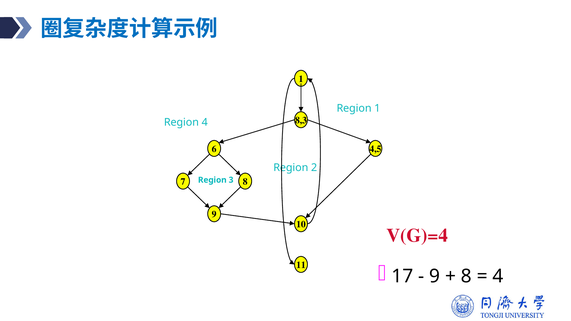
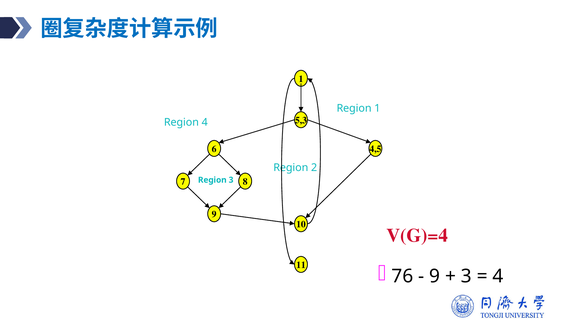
8,3: 8,3 -> 5,3
17: 17 -> 76
8 at (466, 276): 8 -> 3
